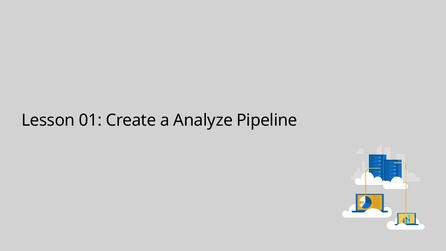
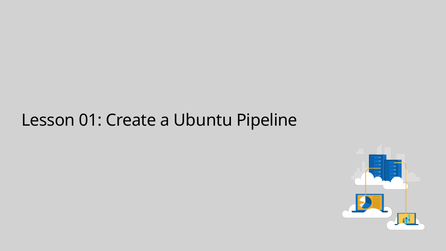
Analyze: Analyze -> Ubuntu
